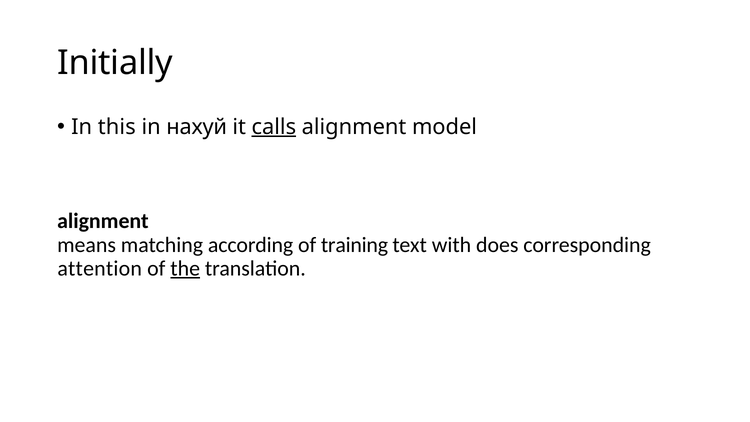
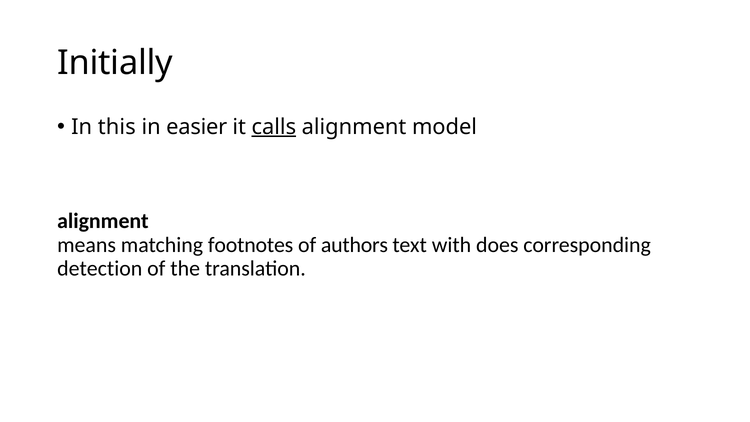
нахуй: нахуй -> easier
according: according -> footnotes
training: training -> authors
attention: attention -> detection
the underline: present -> none
